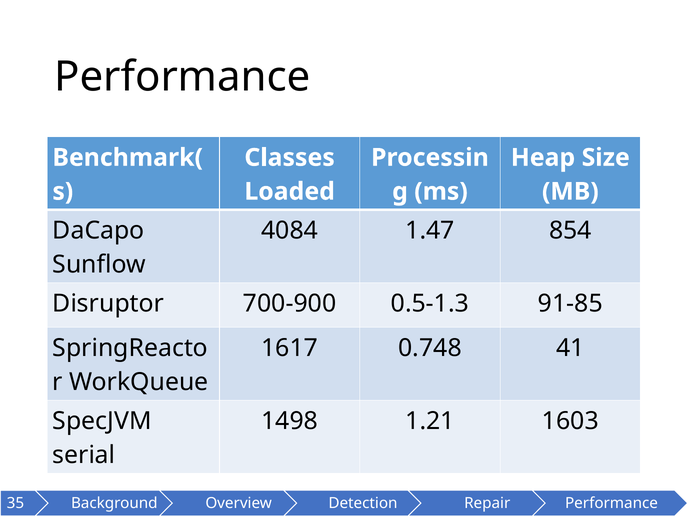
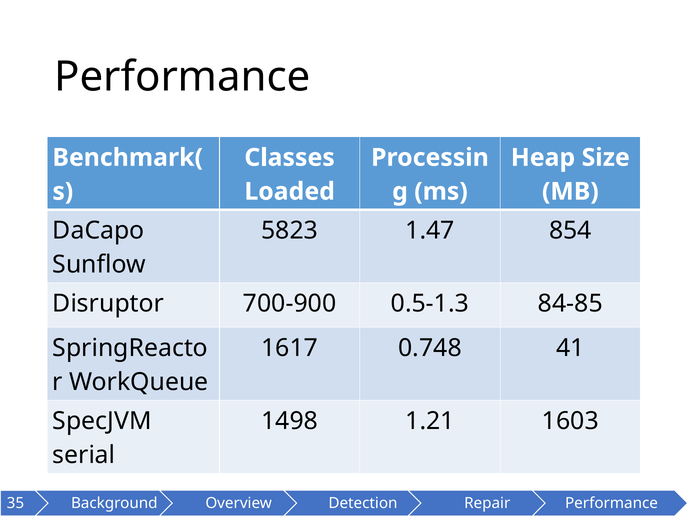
4084: 4084 -> 5823
91-85: 91-85 -> 84-85
